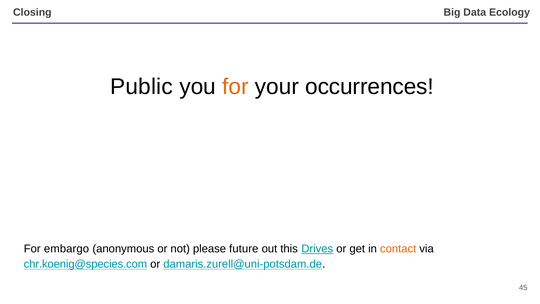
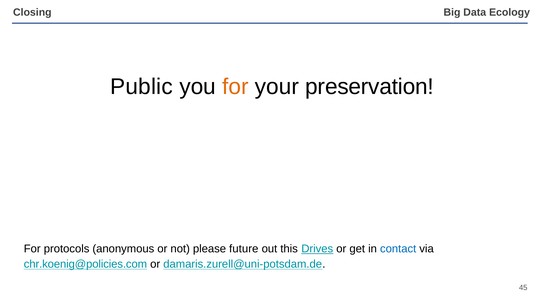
occurrences: occurrences -> preservation
embargo: embargo -> protocols
contact colour: orange -> blue
chr.koenig@species.com: chr.koenig@species.com -> chr.koenig@policies.com
